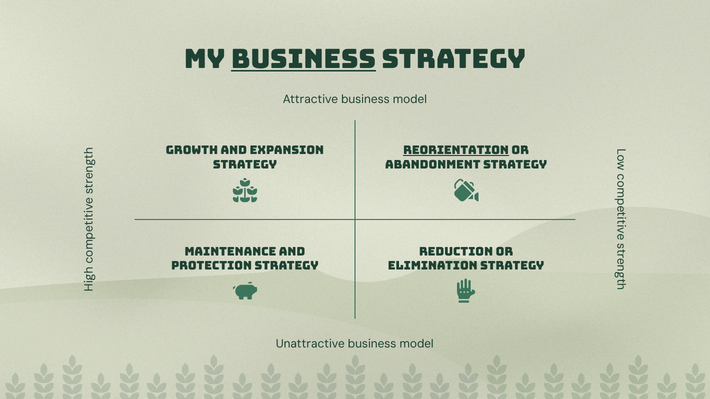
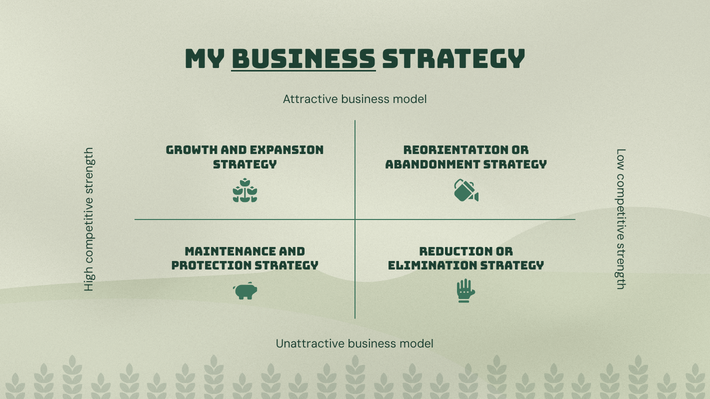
Reorientation underline: present -> none
